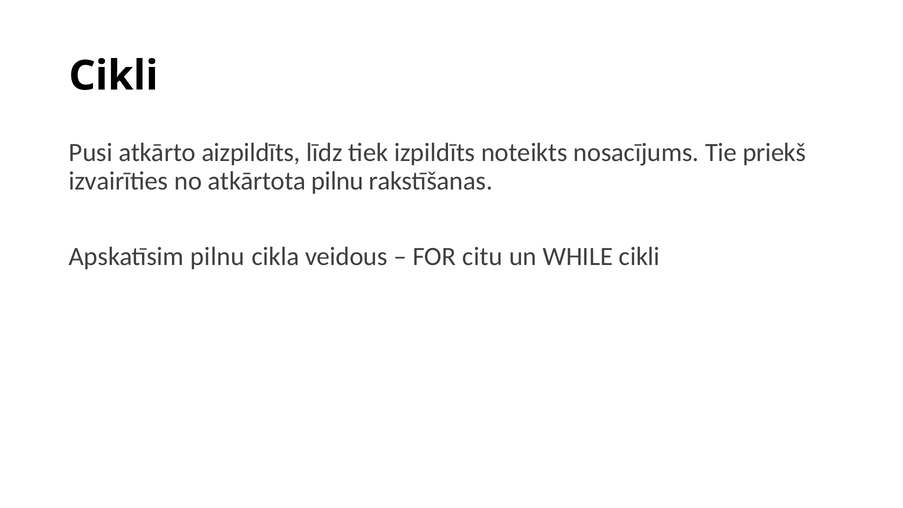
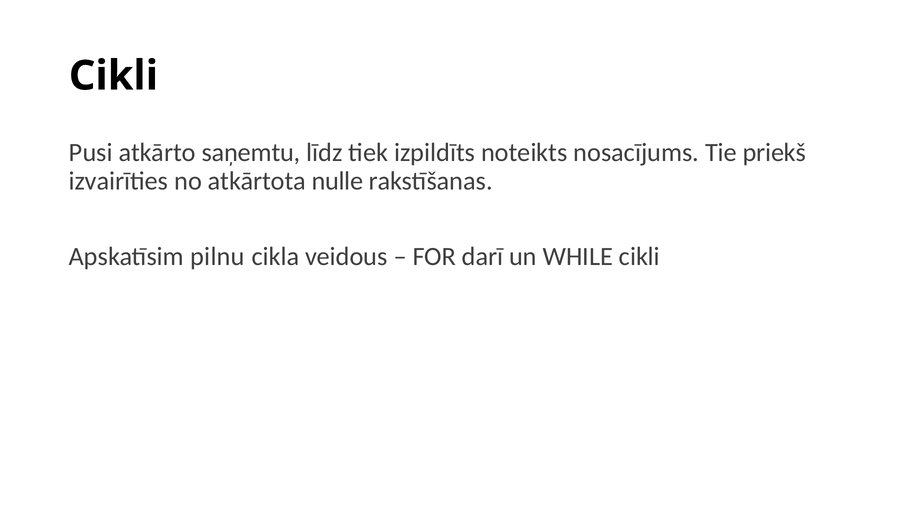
aizpildīts: aizpildīts -> saņemtu
atkārtota pilnu: pilnu -> nulle
citu: citu -> darī
